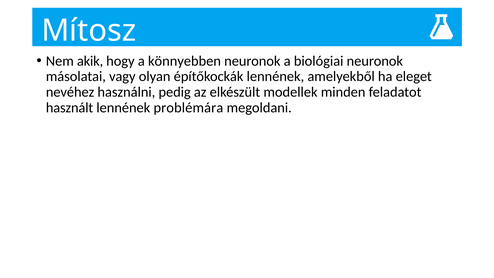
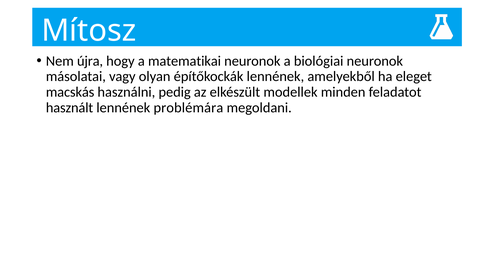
akik: akik -> újra
könnyebben: könnyebben -> matematikai
nevéhez: nevéhez -> macskás
